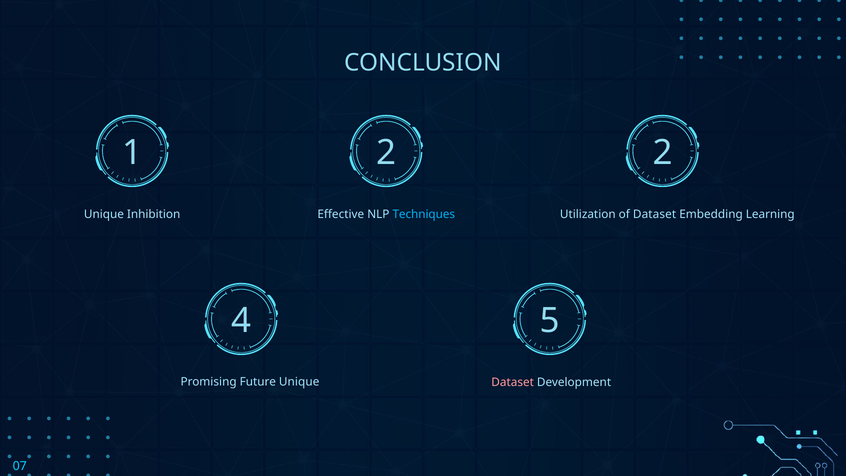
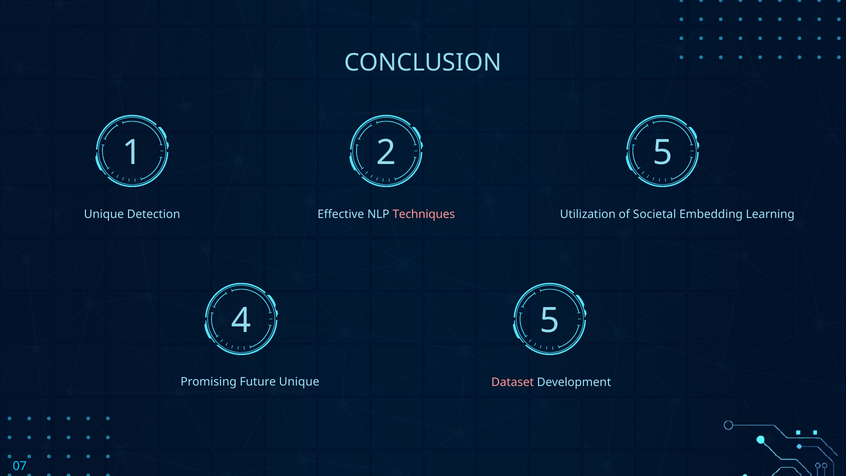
2 2: 2 -> 5
Inhibition: Inhibition -> Detection
Techniques colour: light blue -> pink
of Dataset: Dataset -> Societal
